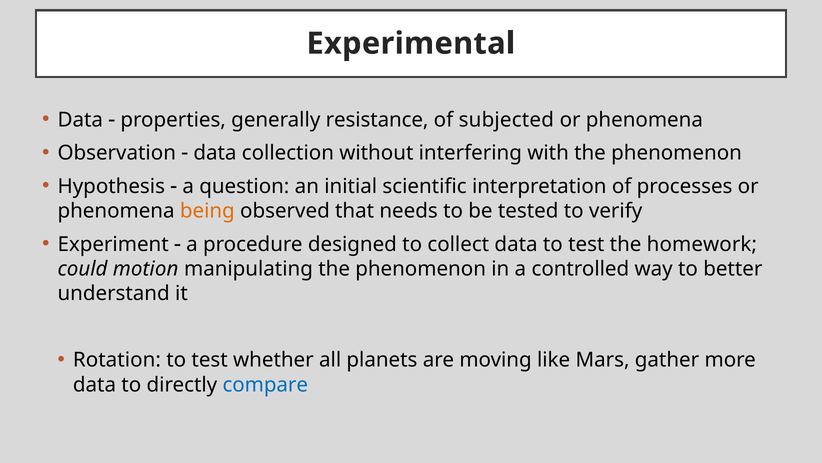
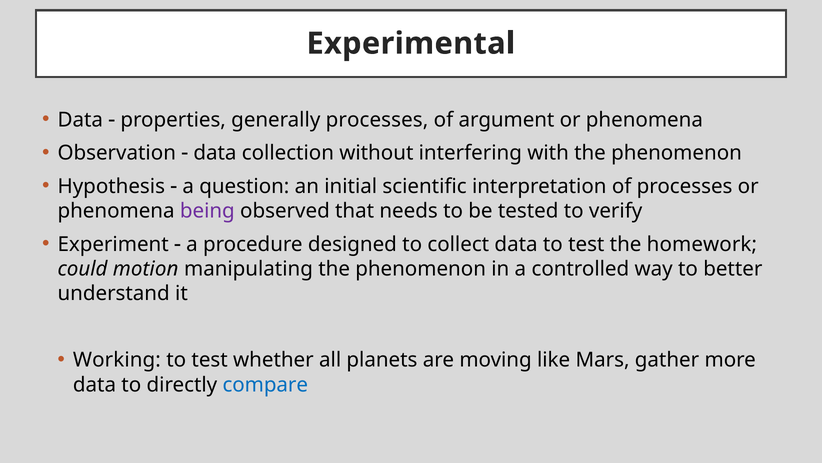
generally resistance: resistance -> processes
subjected: subjected -> argument
being colour: orange -> purple
Rotation: Rotation -> Working
